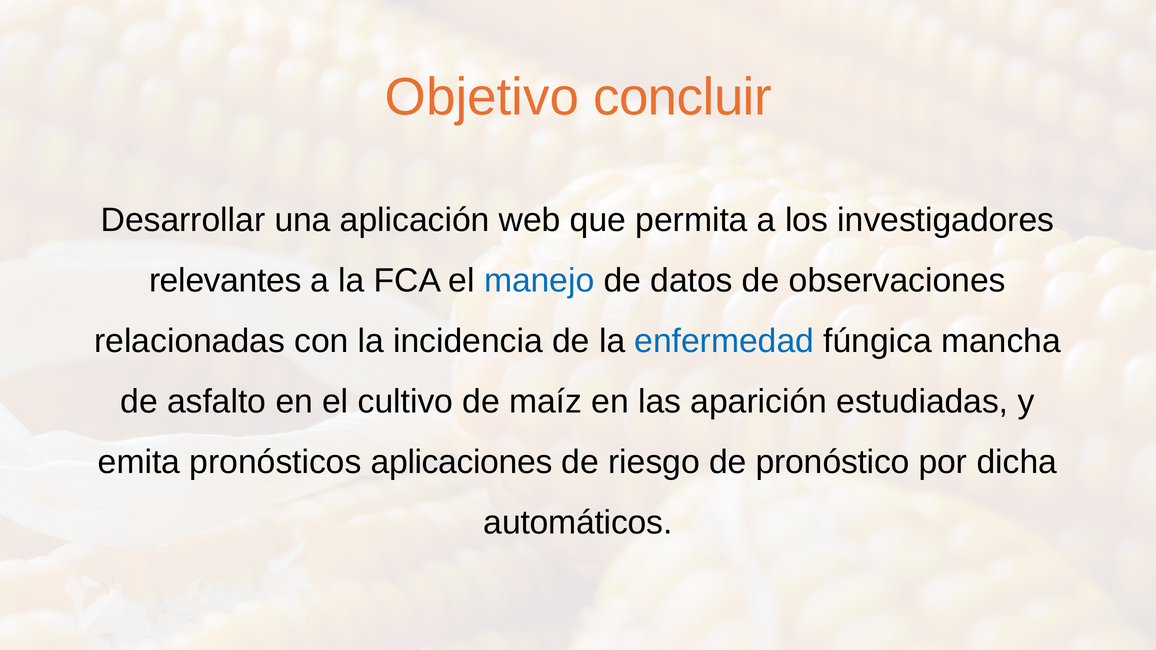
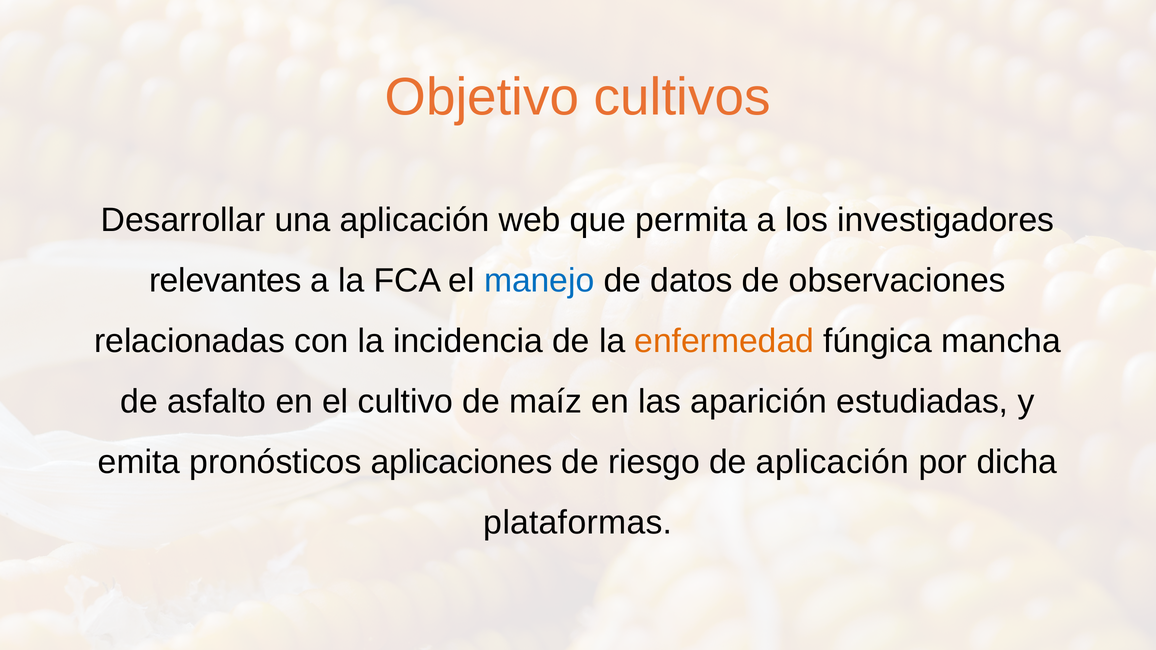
concluir: concluir -> cultivos
enfermedad colour: blue -> orange
de pronóstico: pronóstico -> aplicación
automáticos: automáticos -> plataformas
